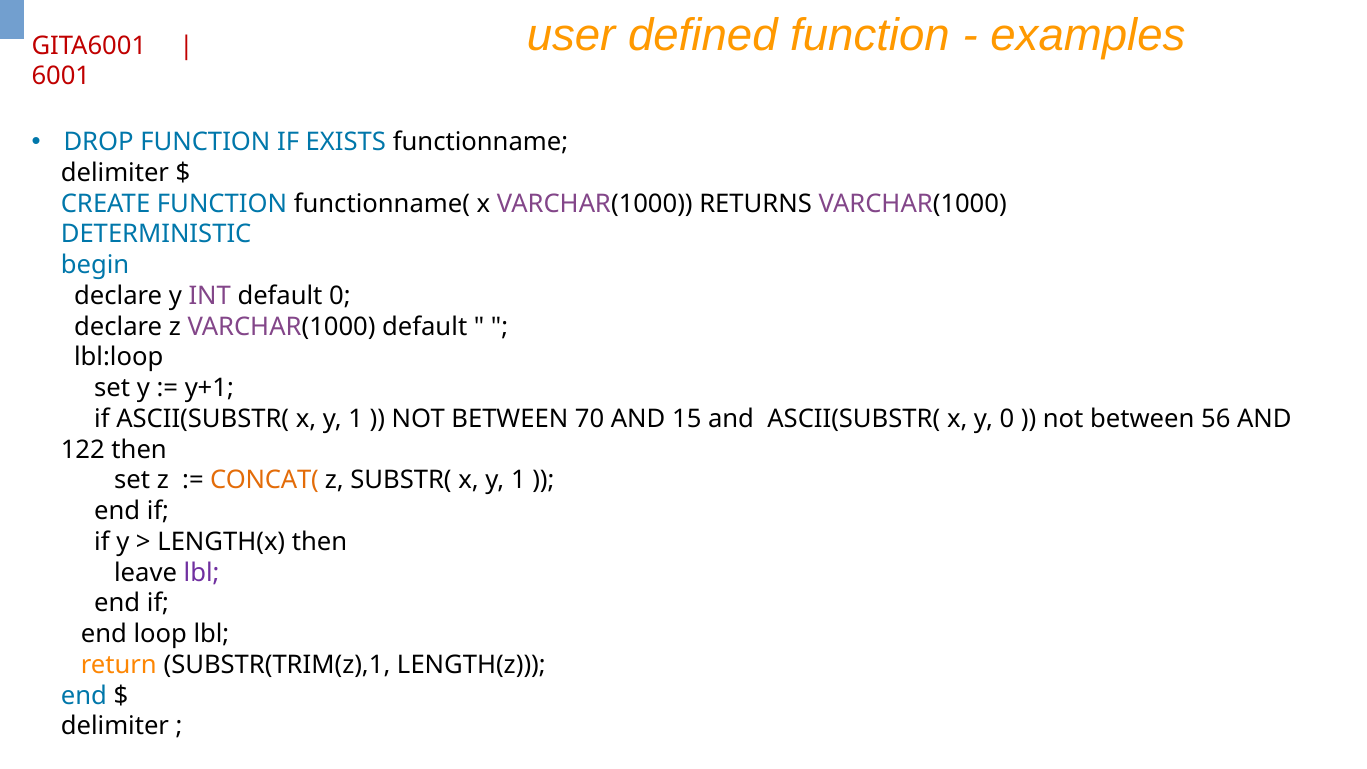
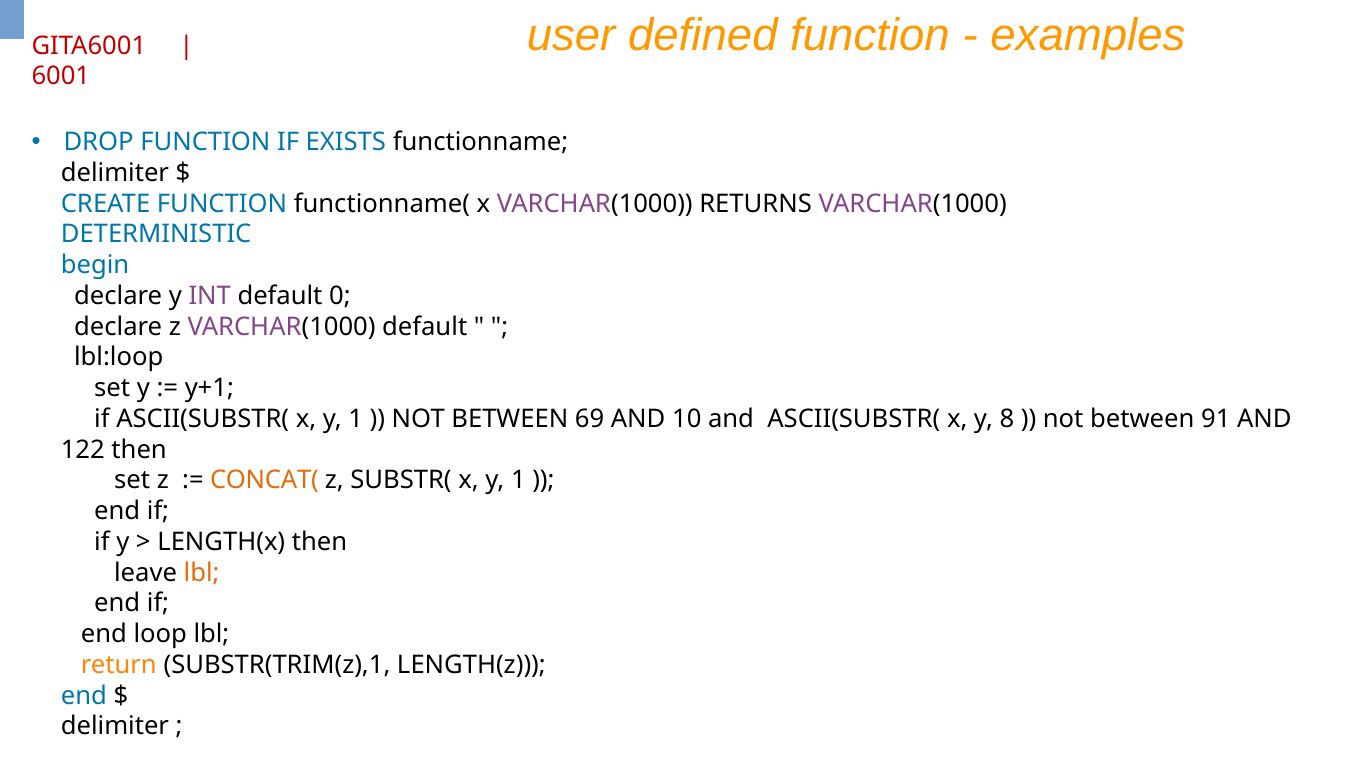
70: 70 -> 69
15: 15 -> 10
y 0: 0 -> 8
56: 56 -> 91
lbl at (202, 573) colour: purple -> orange
